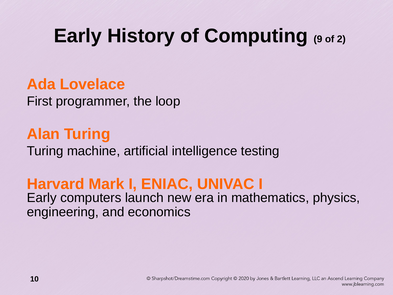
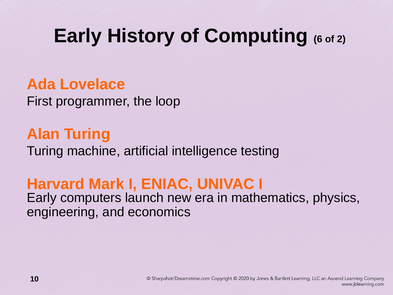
9: 9 -> 6
